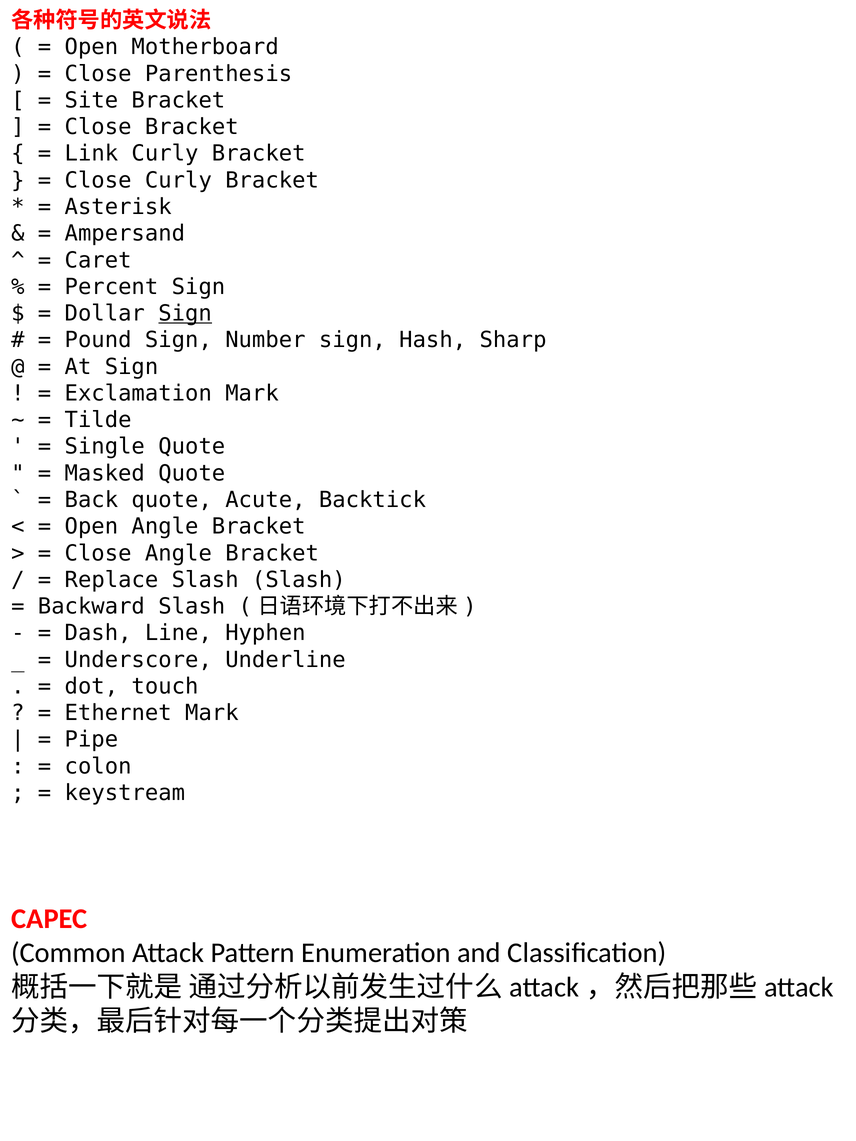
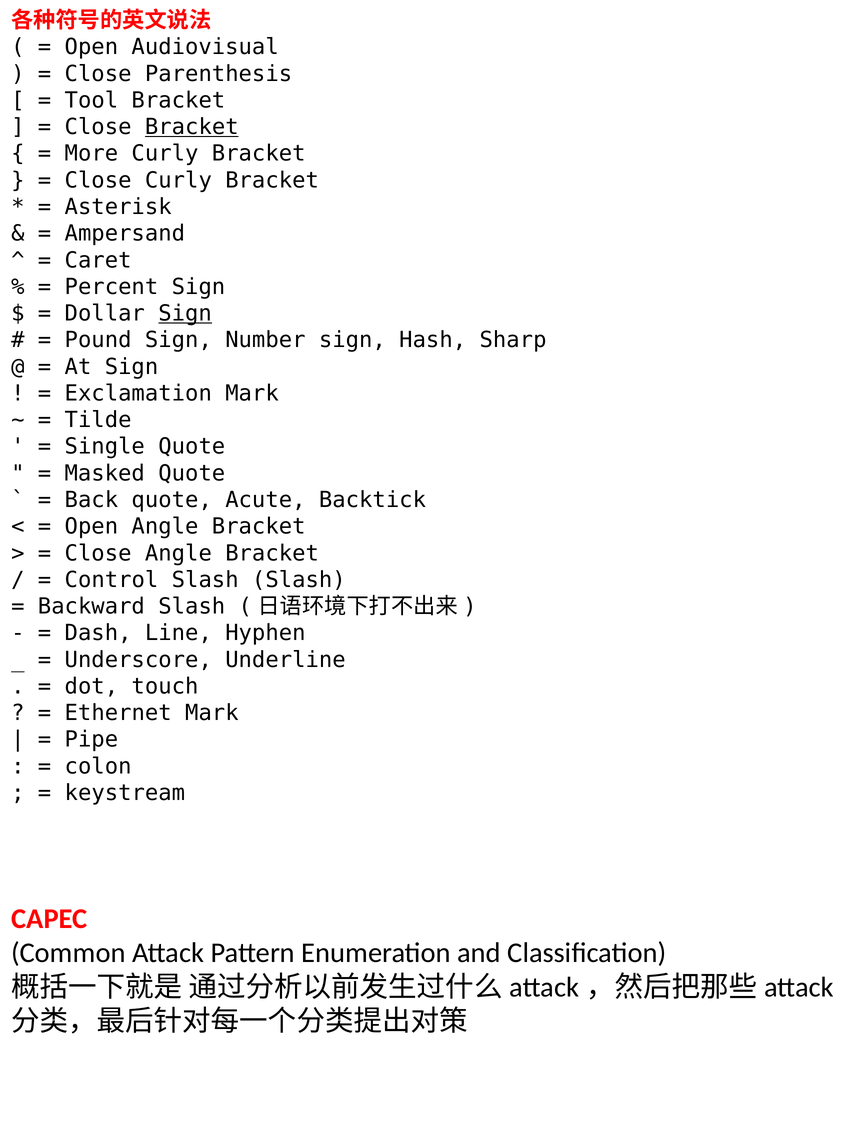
Motherboard: Motherboard -> Audiovisual
Site: Site -> Tool
Bracket at (192, 127) underline: none -> present
Link: Link -> More
Replace: Replace -> Control
